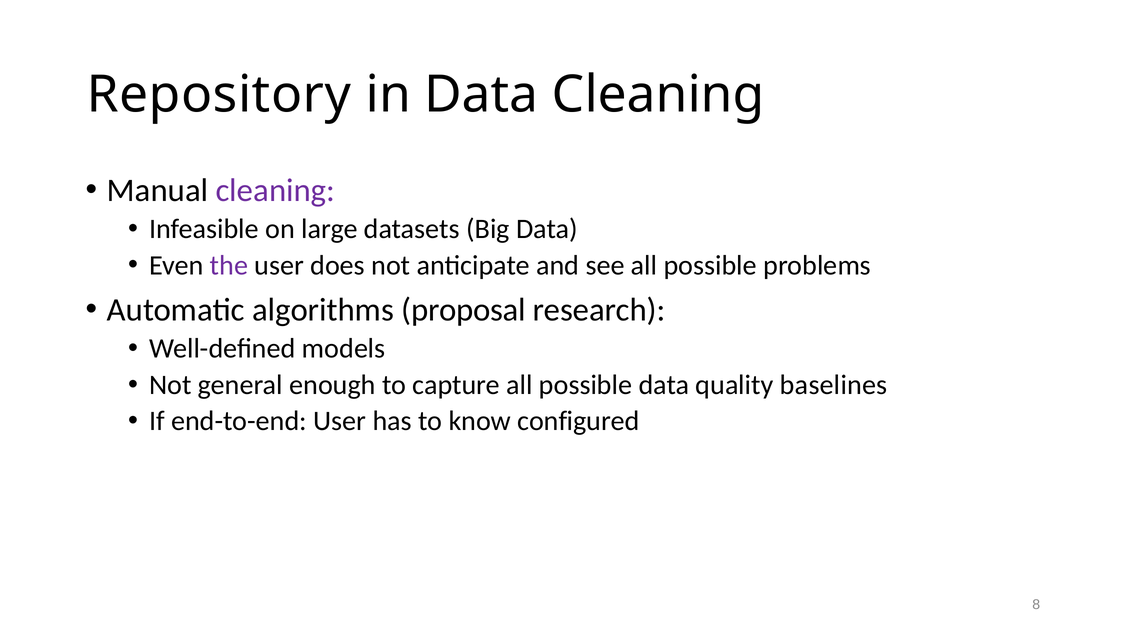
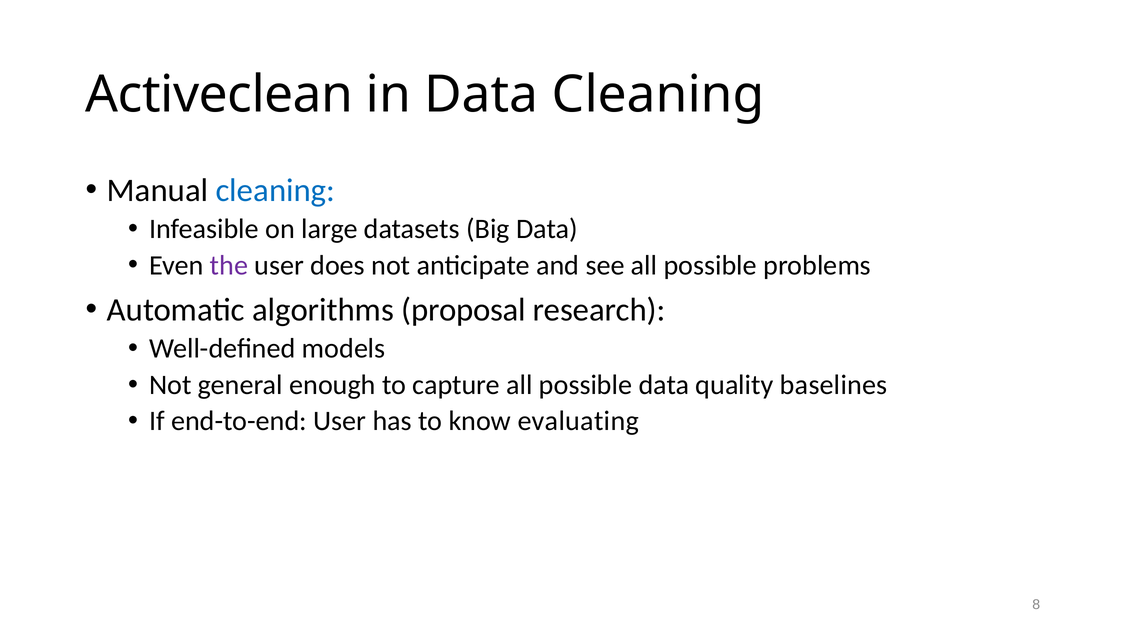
Repository: Repository -> Activeclean
cleaning at (275, 190) colour: purple -> blue
configured: configured -> evaluating
